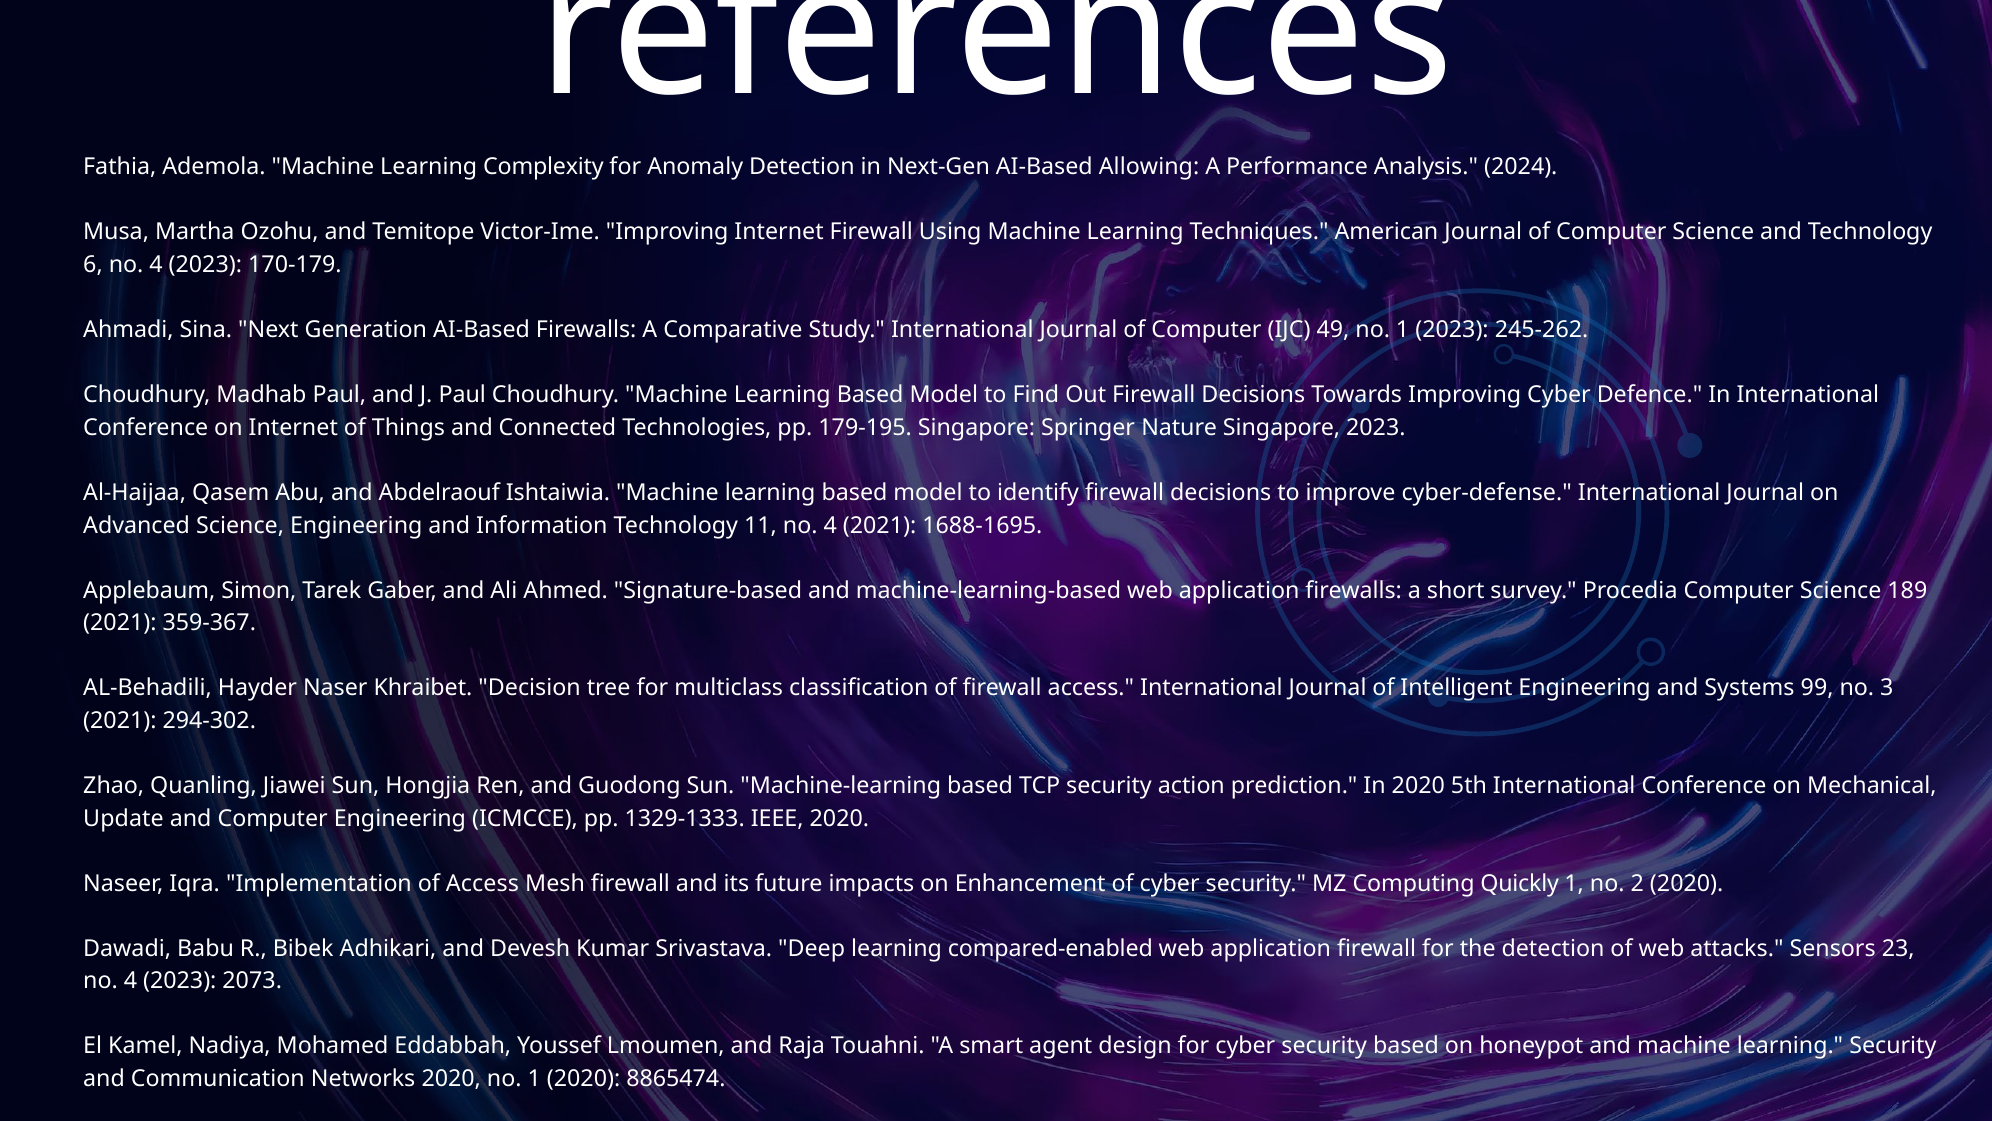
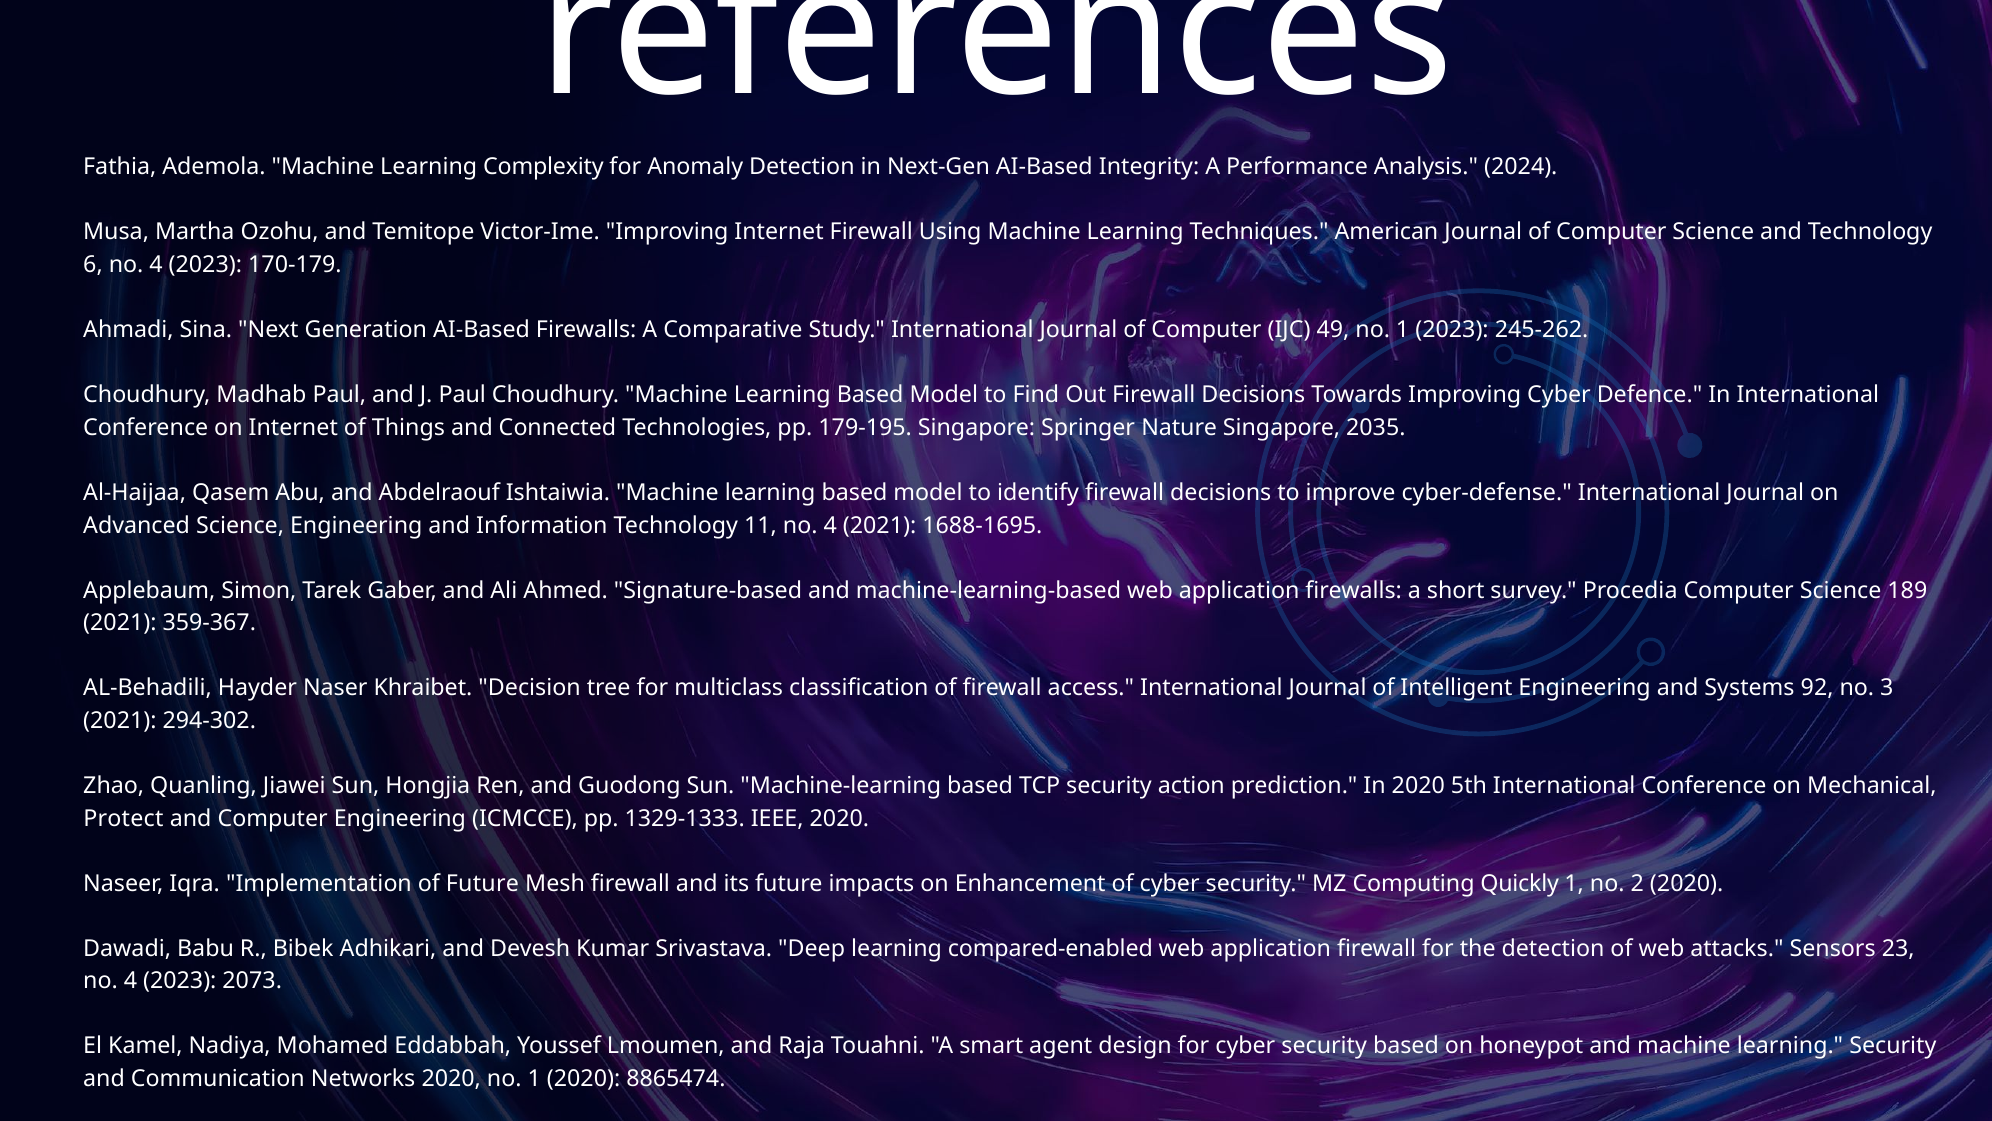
Allowing: Allowing -> Integrity
Singapore 2023: 2023 -> 2035
99: 99 -> 92
Update: Update -> Protect
of Access: Access -> Future
